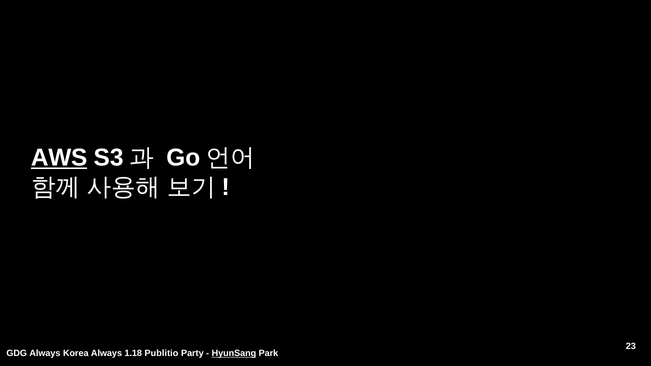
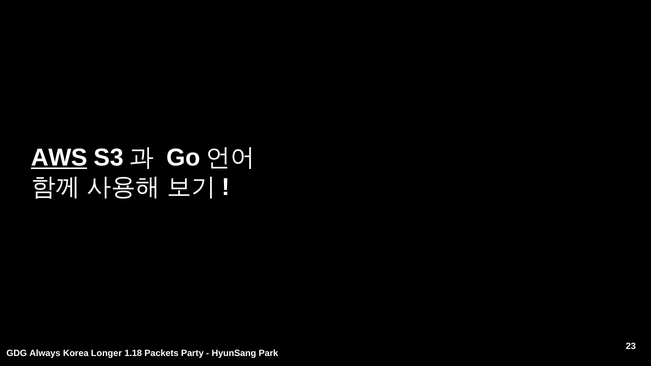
Korea Always: Always -> Longer
Publitio: Publitio -> Packets
HyunSang underline: present -> none
